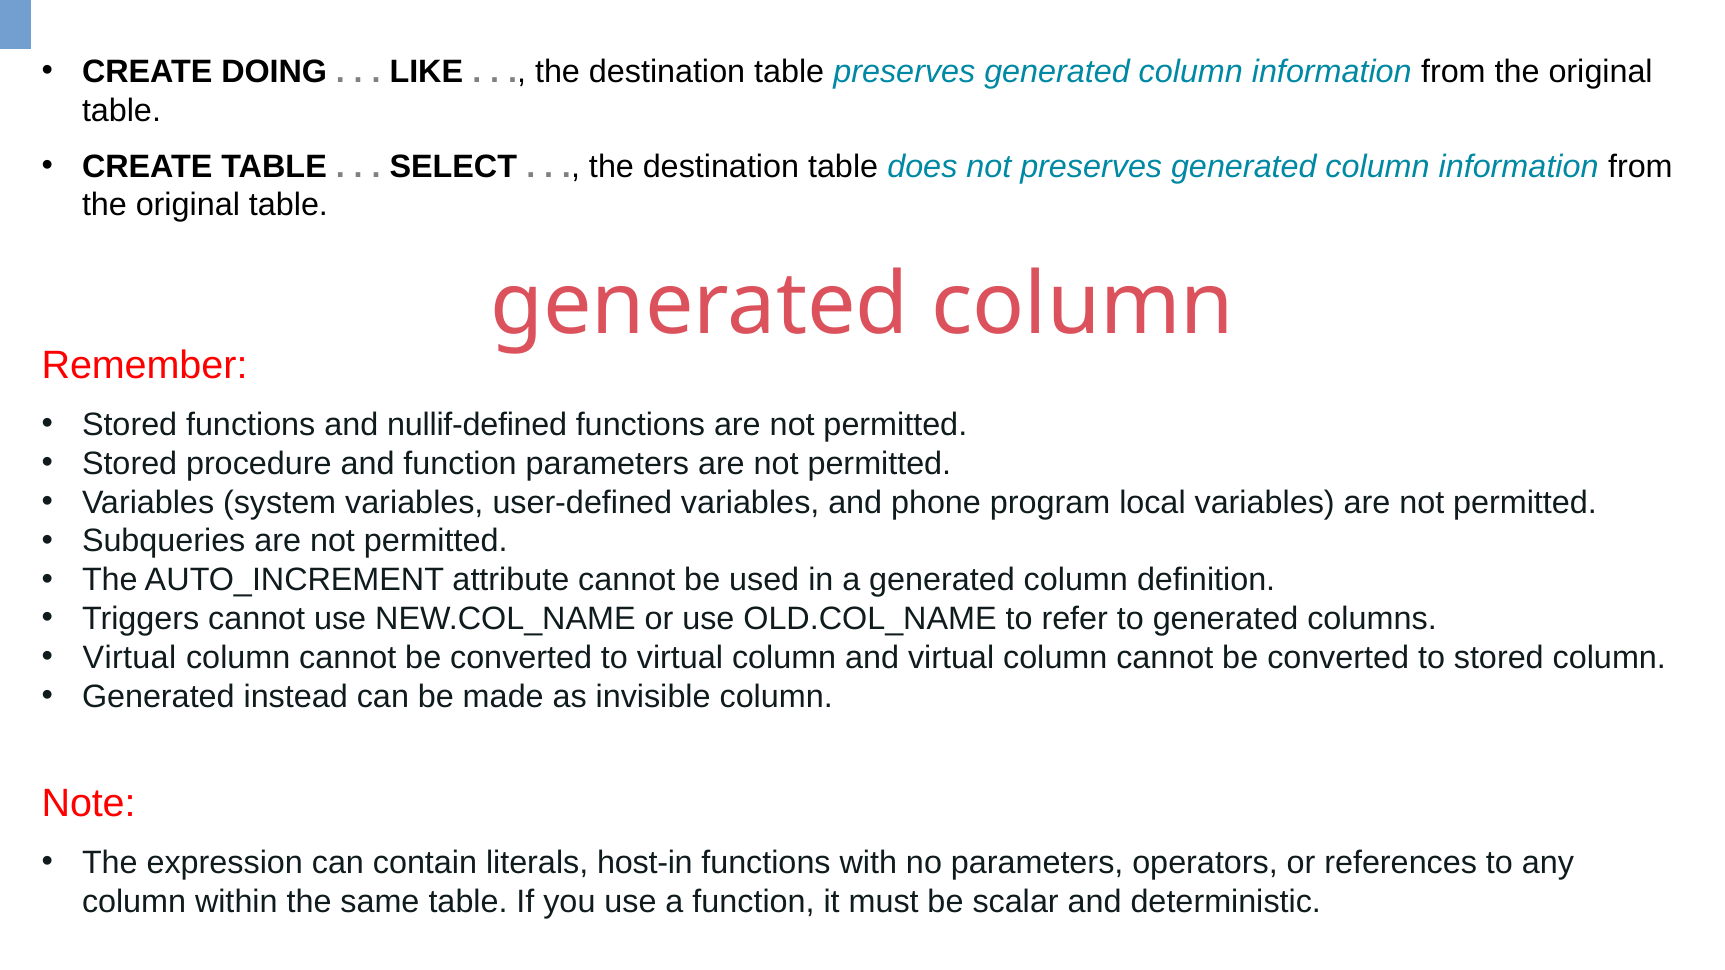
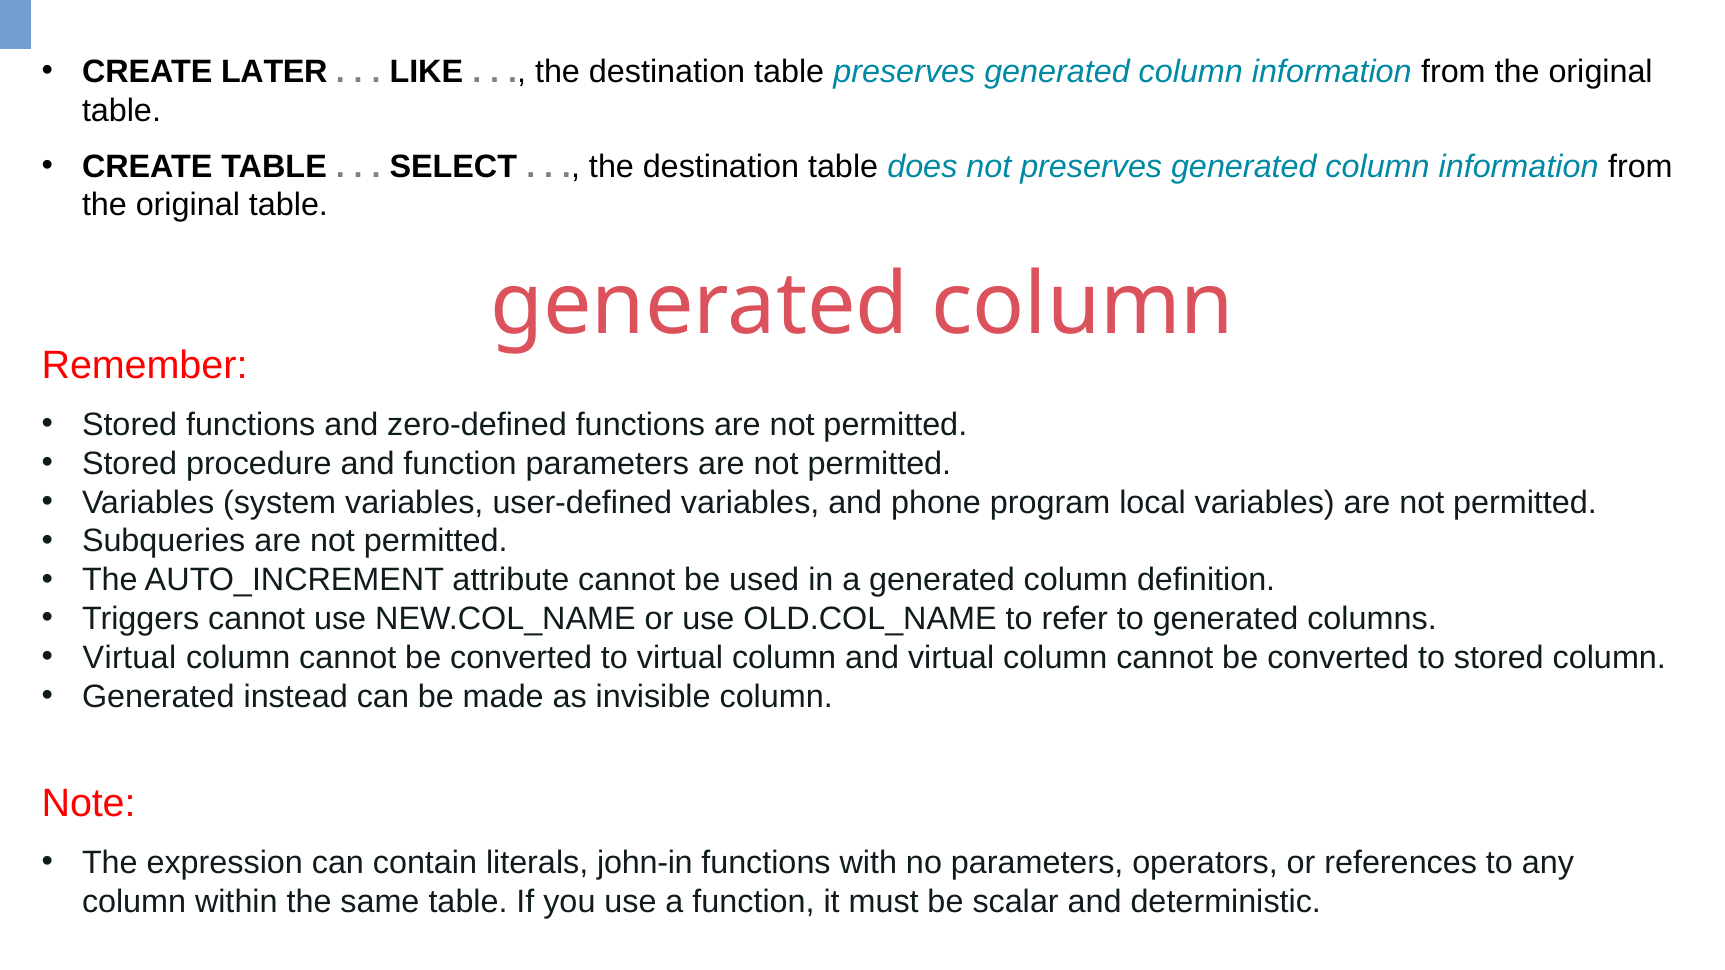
DOING: DOING -> LATER
nullif-defined: nullif-defined -> zero-defined
host-in: host-in -> john-in
